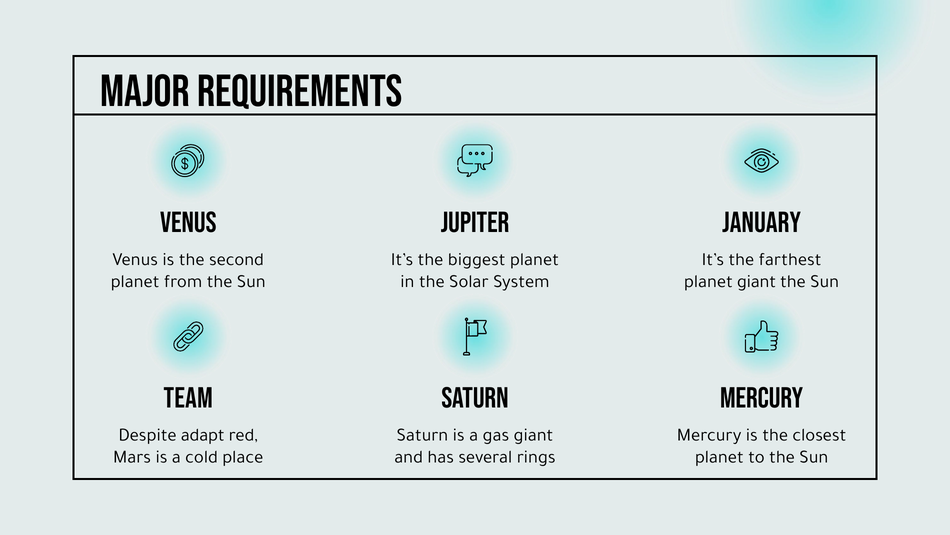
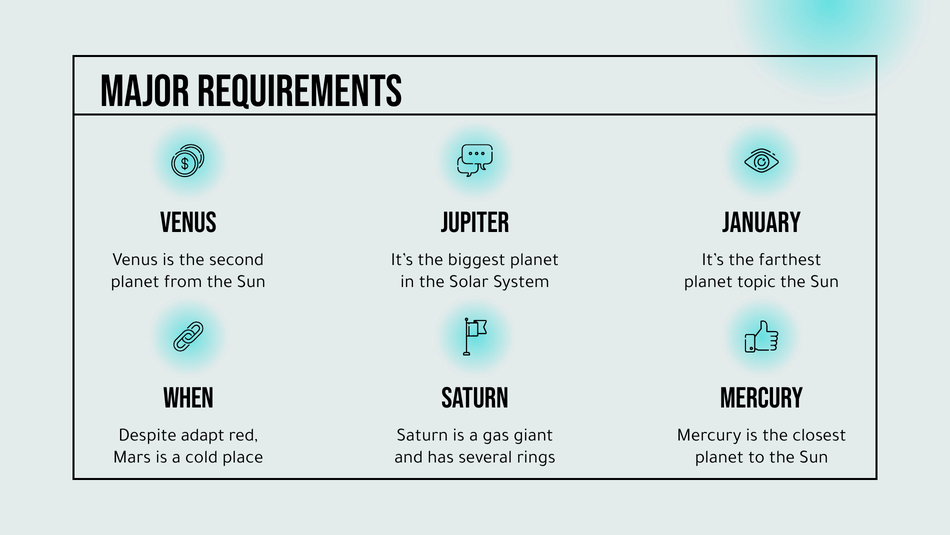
planet giant: giant -> topic
TEAM: TEAM -> WHEN
